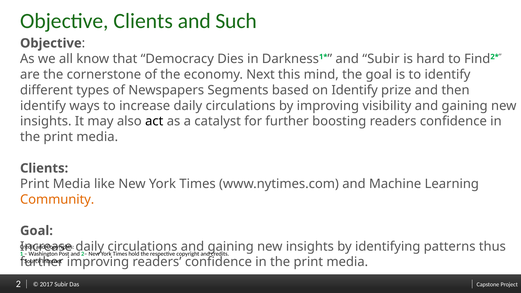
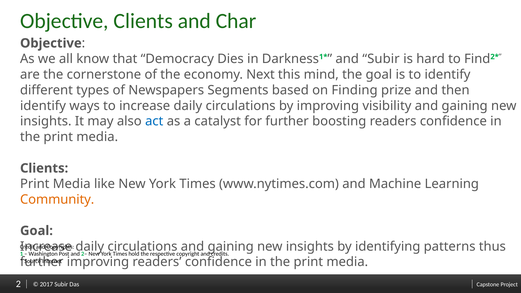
Such: Such -> Char
on Identify: Identify -> Finding
act colour: black -> blue
